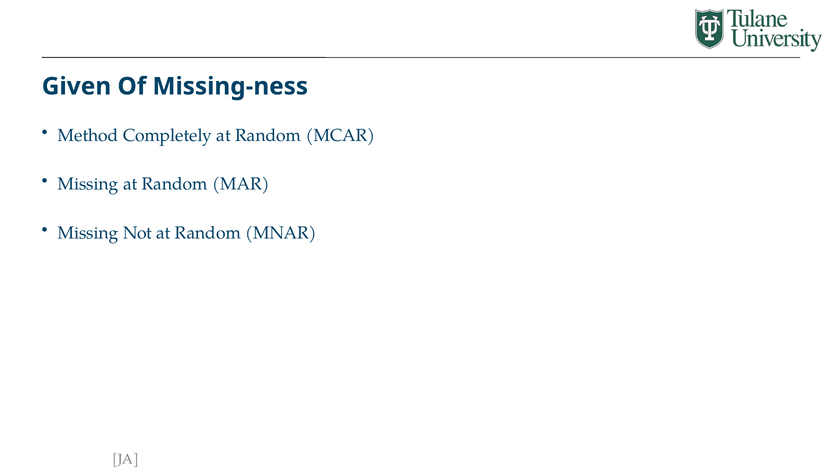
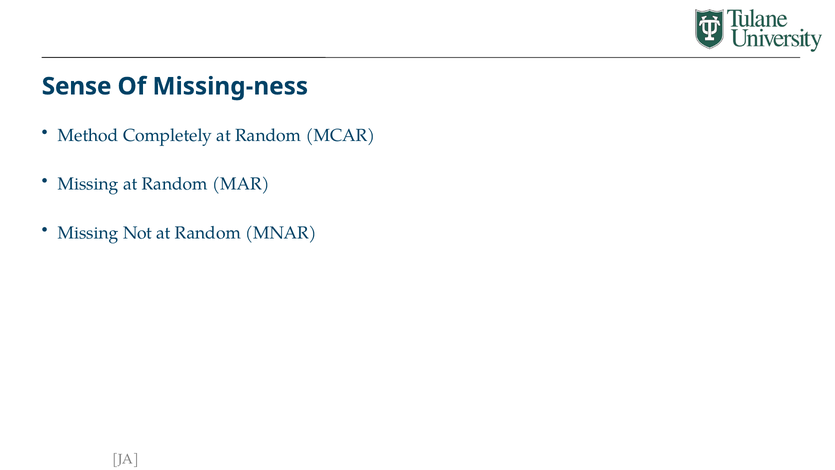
Given: Given -> Sense
